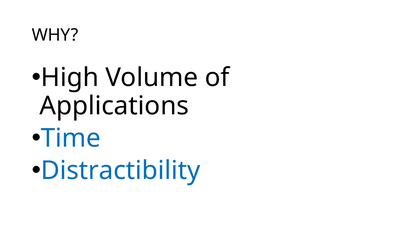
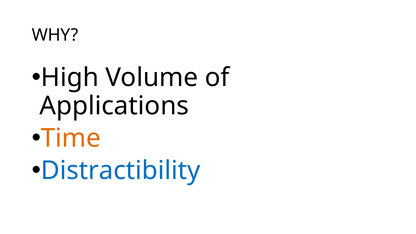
Time colour: blue -> orange
